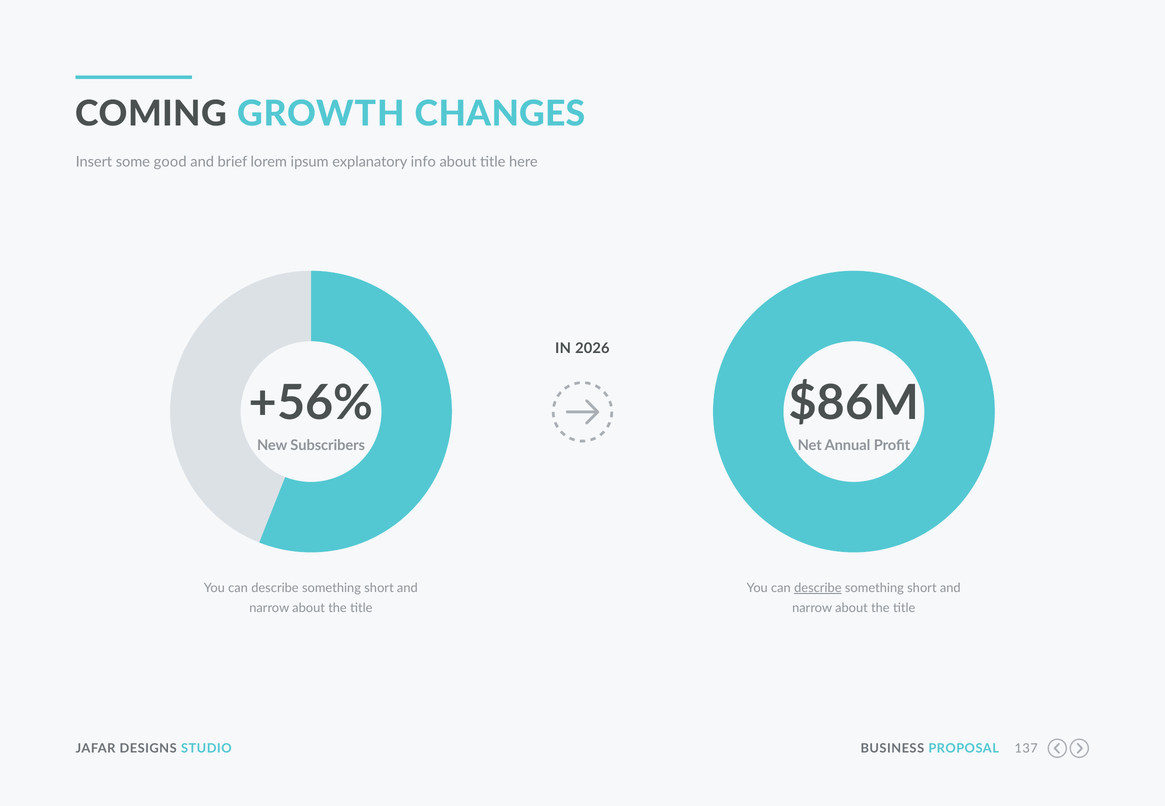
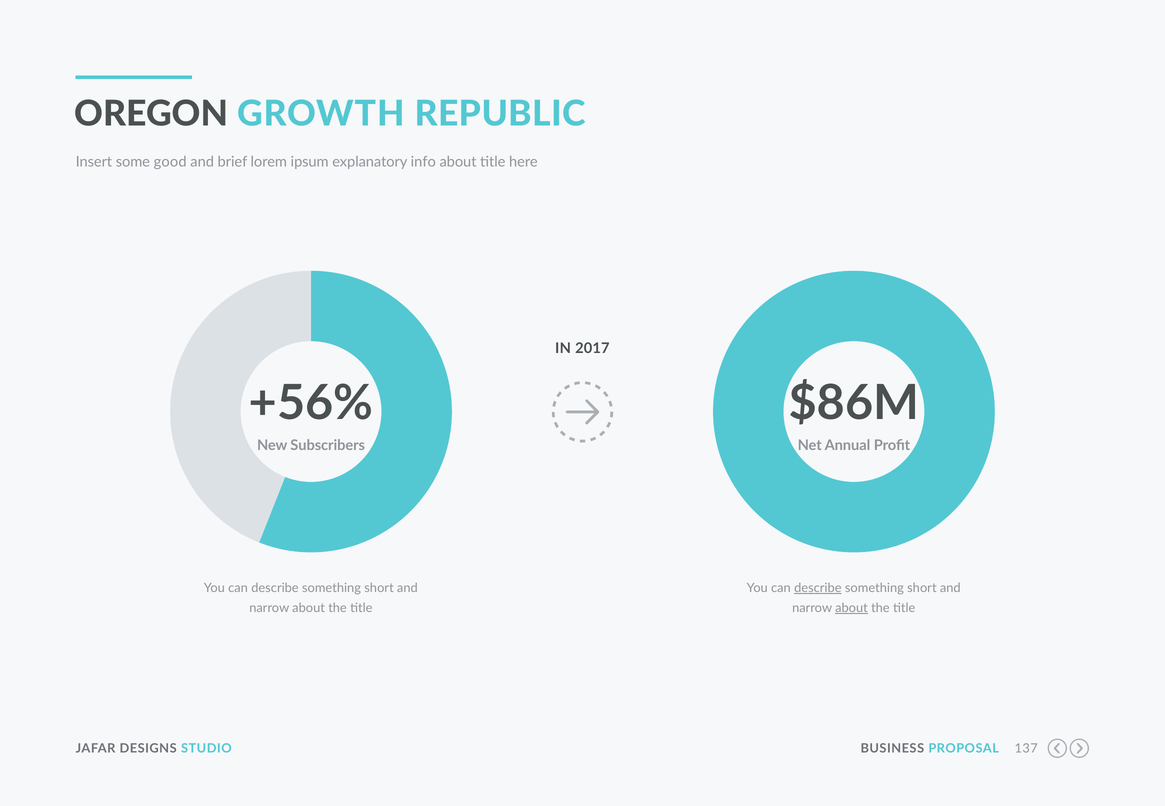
COMING: COMING -> OREGON
CHANGES: CHANGES -> REPUBLIC
2026: 2026 -> 2017
about at (851, 608) underline: none -> present
